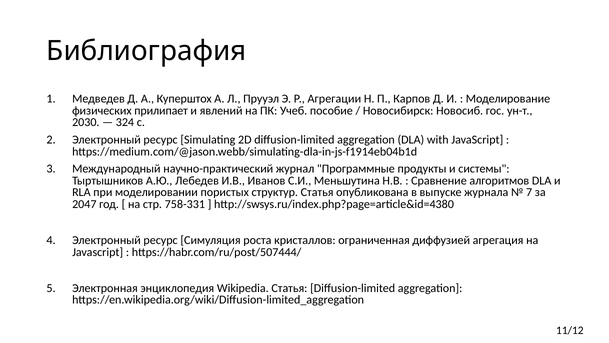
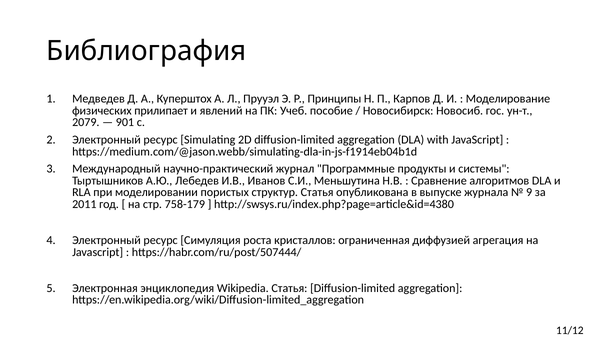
Агрегации: Агрегации -> Принципы
2030: 2030 -> 2079
324: 324 -> 901
7: 7 -> 9
2047: 2047 -> 2011
758-331: 758-331 -> 758-179
